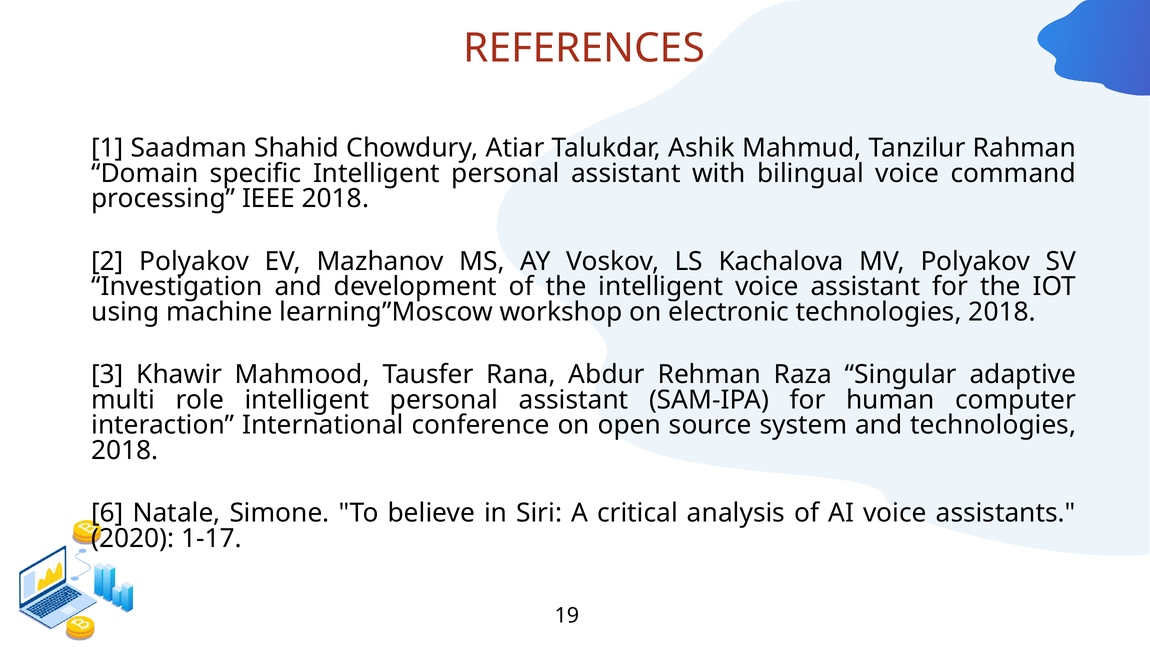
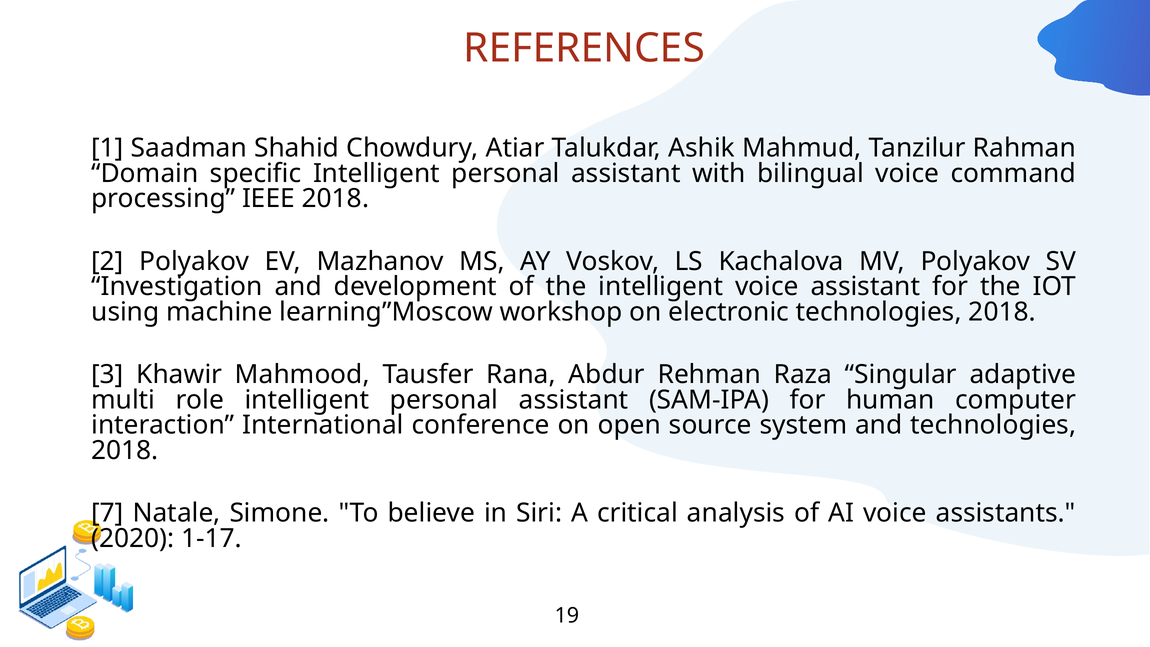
6: 6 -> 7
